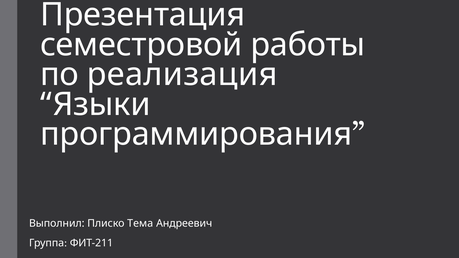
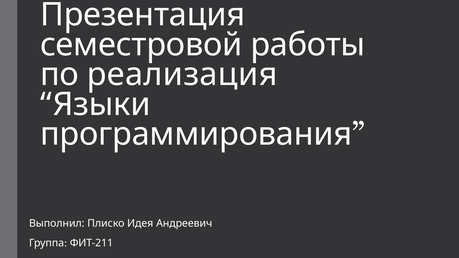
Тема: Тема -> Идея
